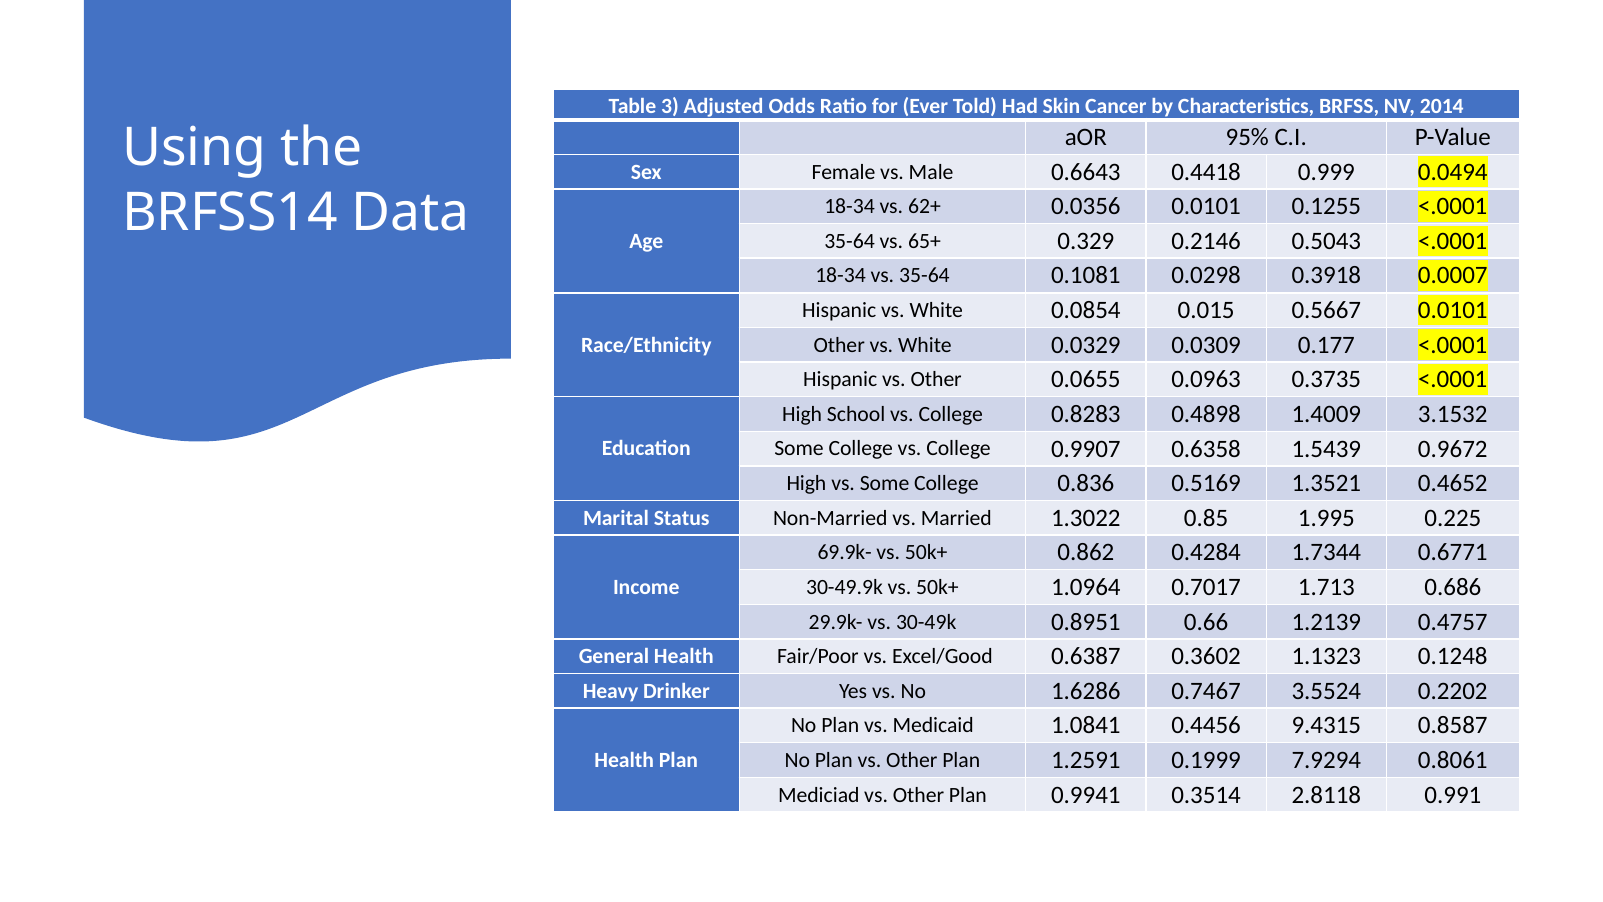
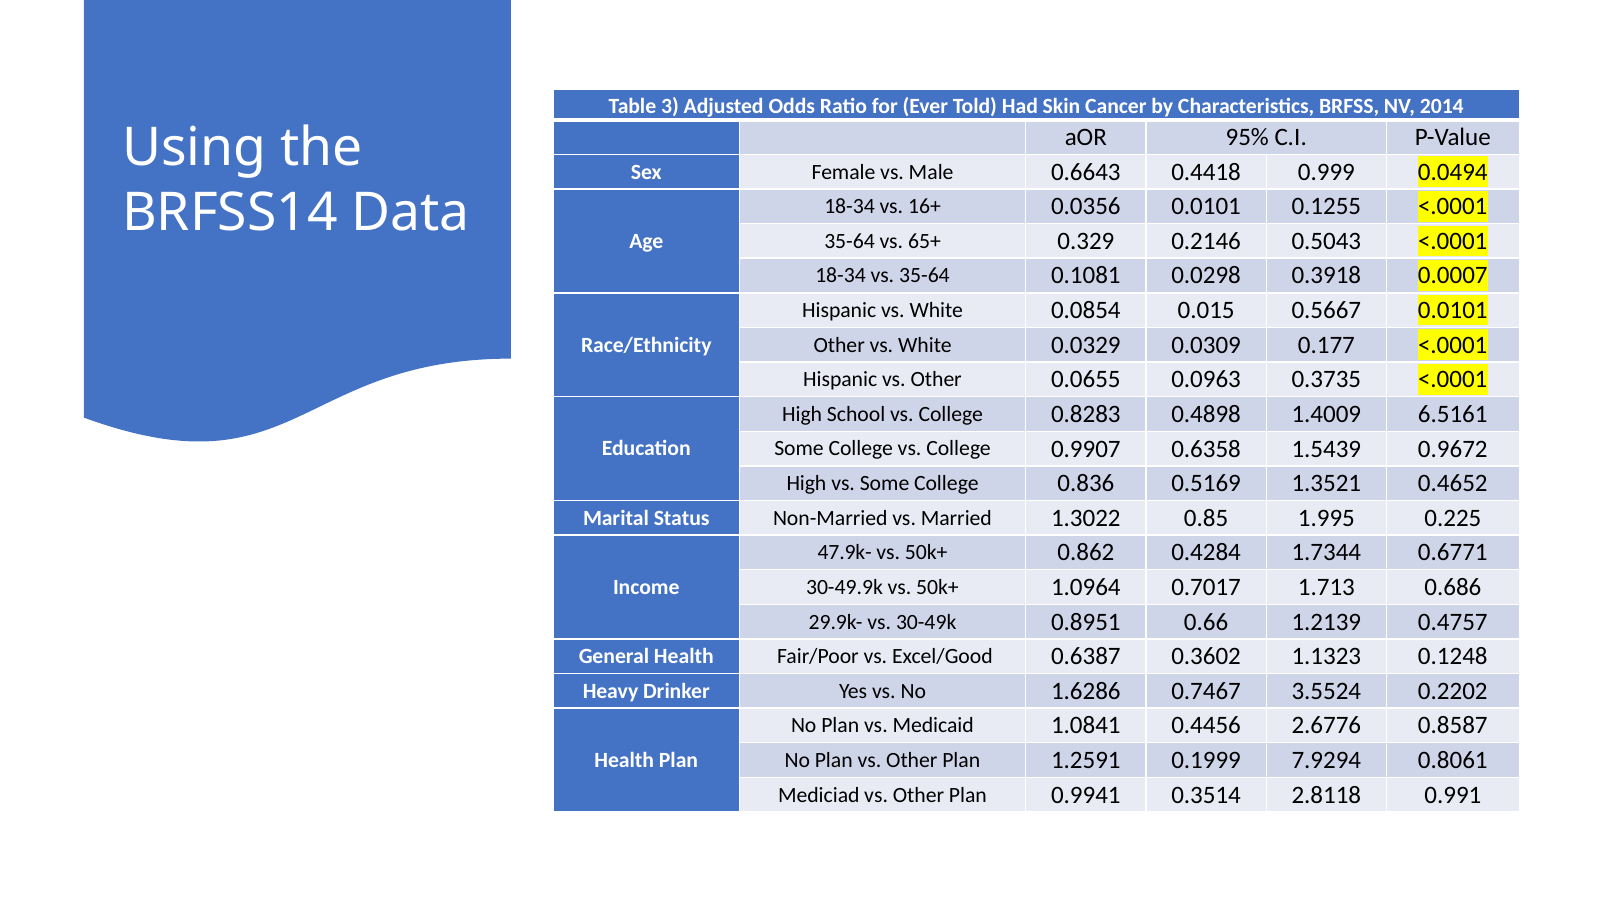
62+: 62+ -> 16+
3.1532: 3.1532 -> 6.5161
69.9k-: 69.9k- -> 47.9k-
9.4315: 9.4315 -> 2.6776
